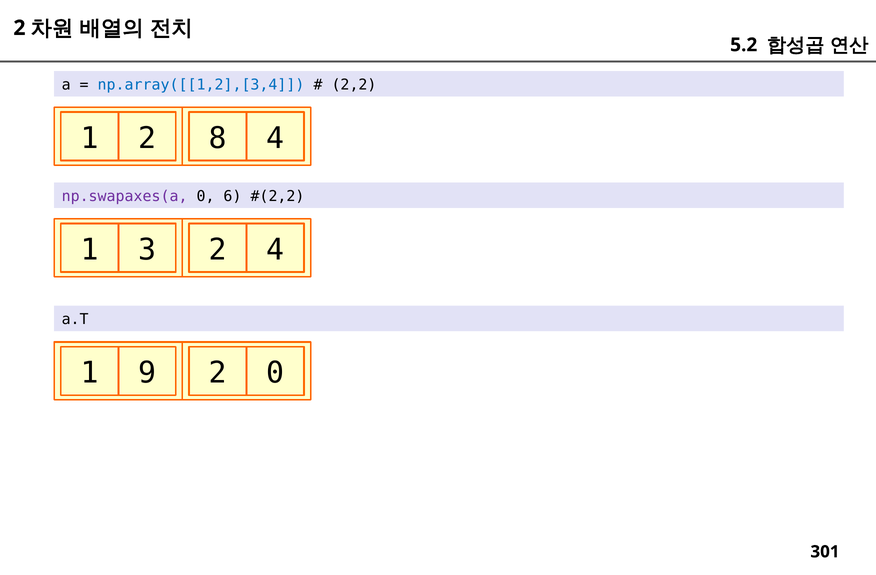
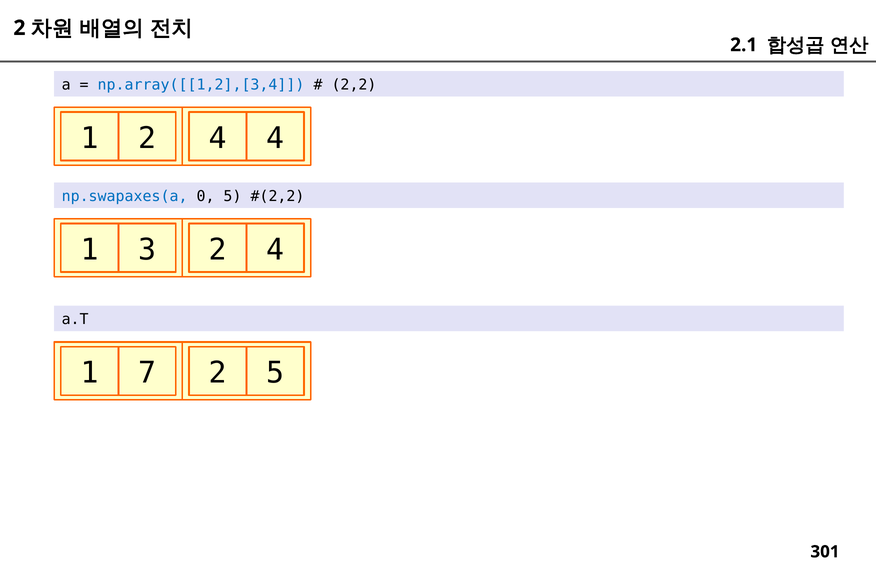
5.2: 5.2 -> 2.1
1 2 8: 8 -> 4
np.swapaxes(a colour: purple -> blue
0 6: 6 -> 5
9: 9 -> 7
2 0: 0 -> 5
